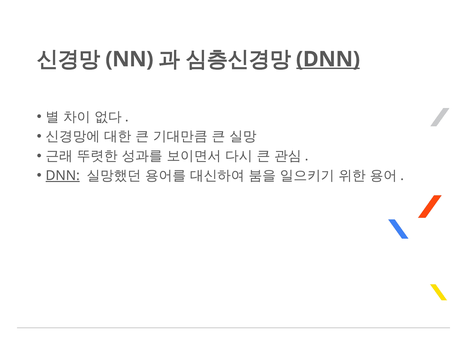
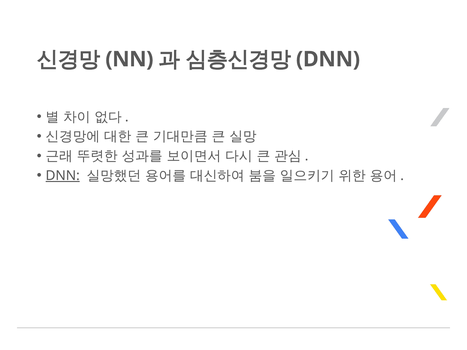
DNN at (328, 59) underline: present -> none
